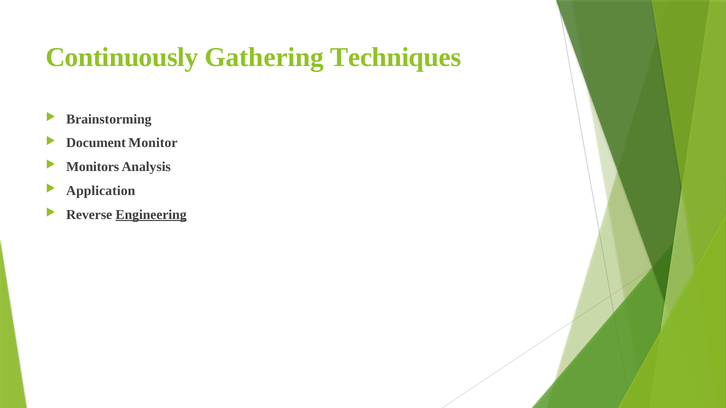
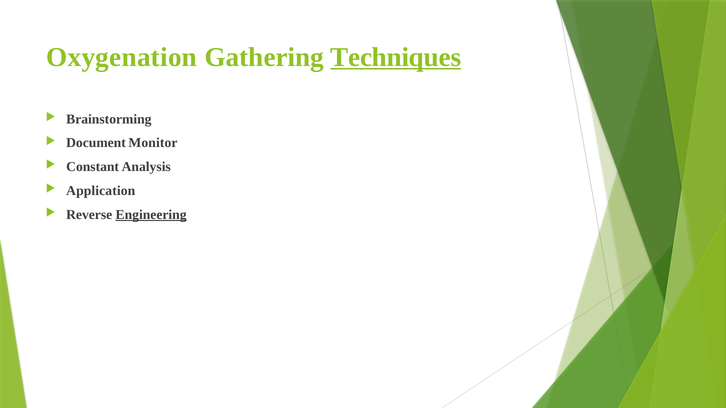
Continuously: Continuously -> Oxygenation
Techniques underline: none -> present
Monitors: Monitors -> Constant
